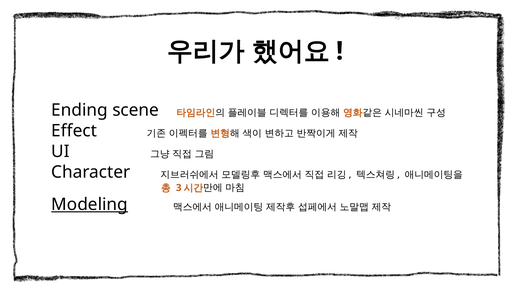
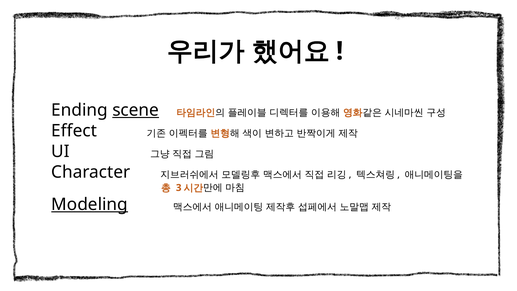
scene underline: none -> present
